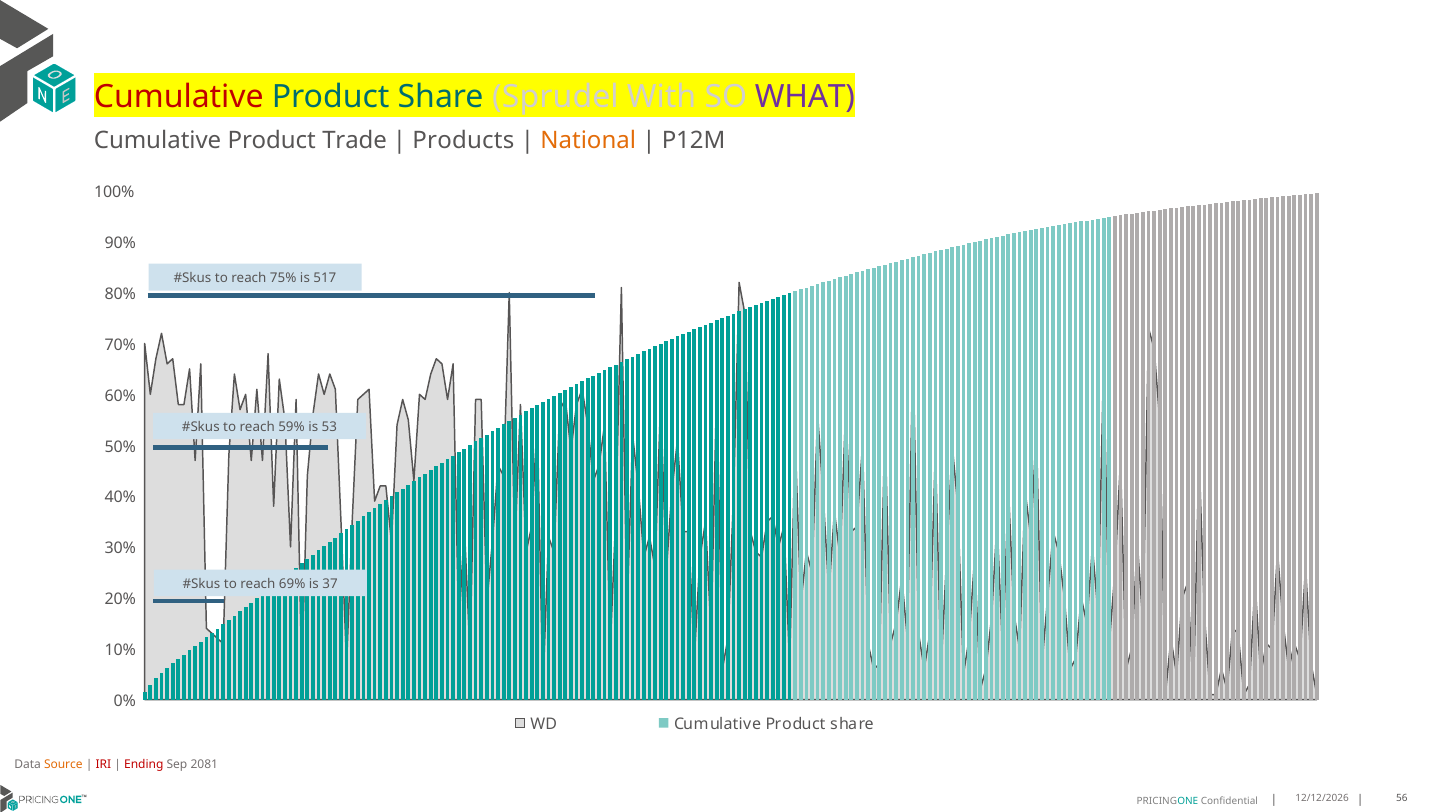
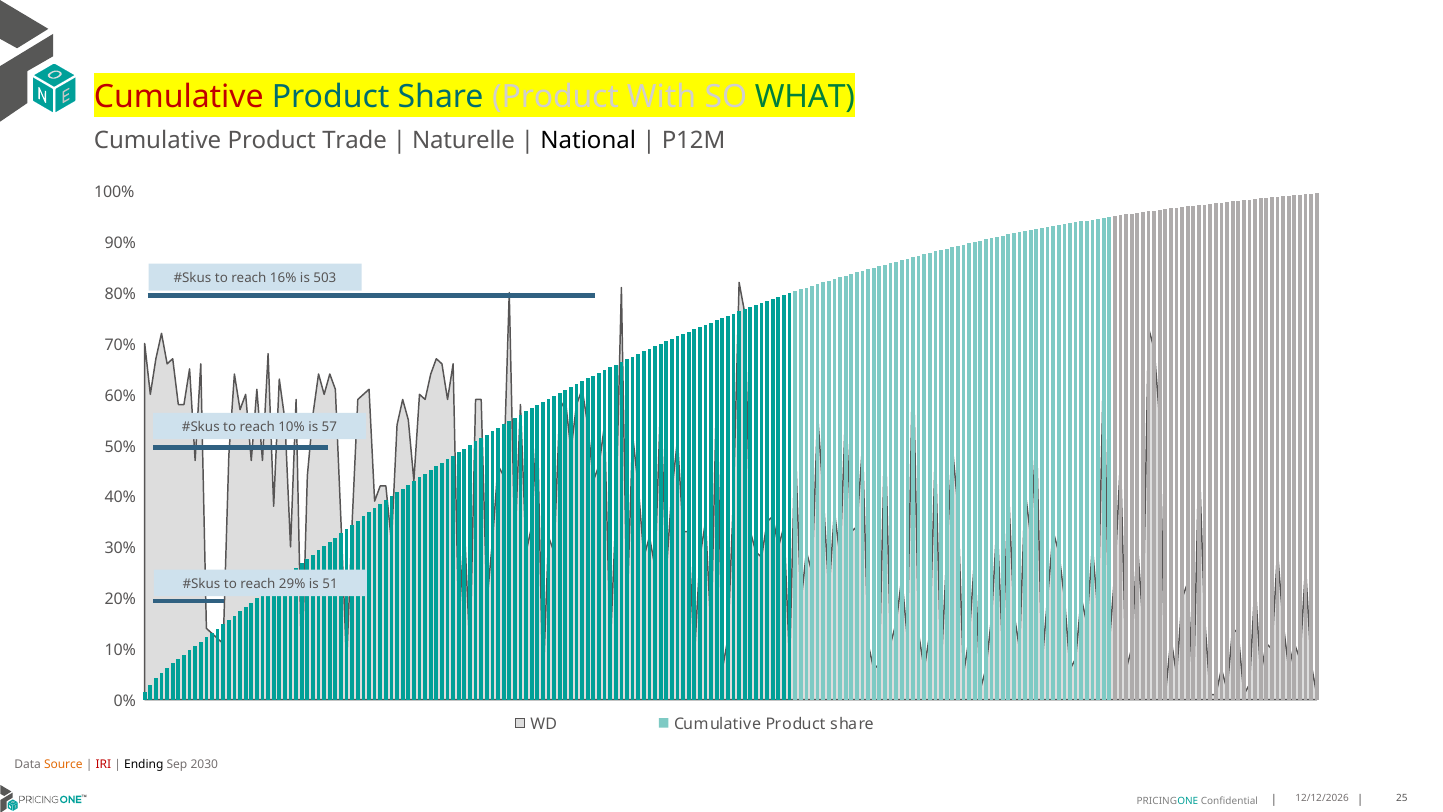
Share Sprudel: Sprudel -> Product
WHAT colour: purple -> green
Products: Products -> Naturelle
National colour: orange -> black
75%: 75% -> 16%
517: 517 -> 503
reach 59%: 59% -> 10%
53: 53 -> 57
69%: 69% -> 29%
37: 37 -> 51
Ending colour: red -> black
2081: 2081 -> 2030
56: 56 -> 25
